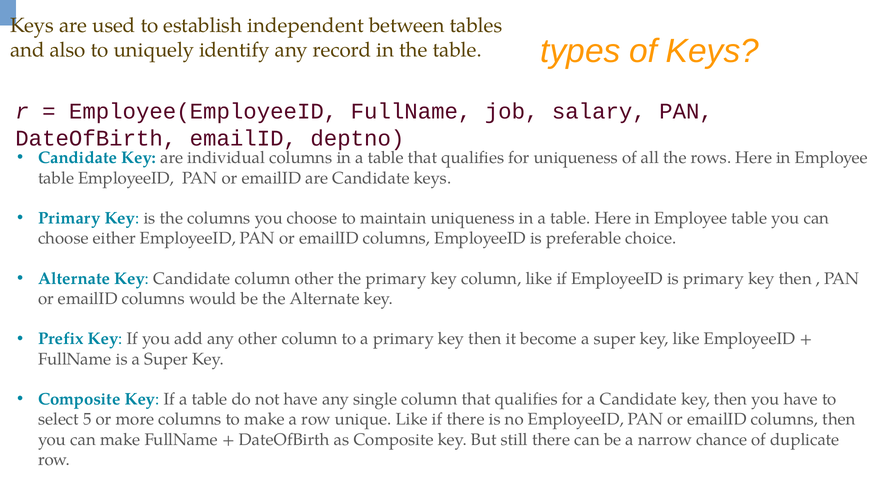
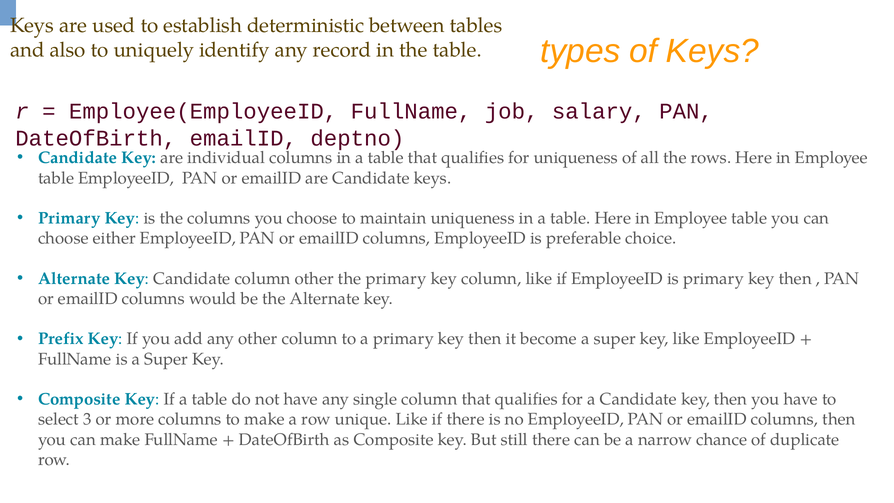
independent: independent -> deterministic
5: 5 -> 3
